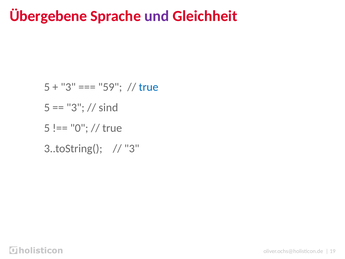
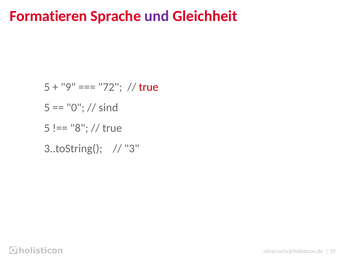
Übergebene: Übergebene -> Formatieren
3 at (68, 87): 3 -> 9
59: 59 -> 72
true at (149, 87) colour: blue -> red
3 at (76, 107): 3 -> 0
0: 0 -> 8
